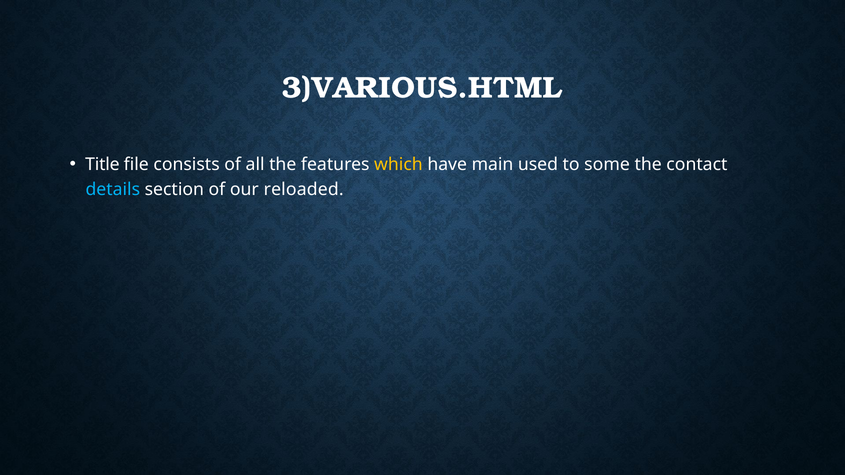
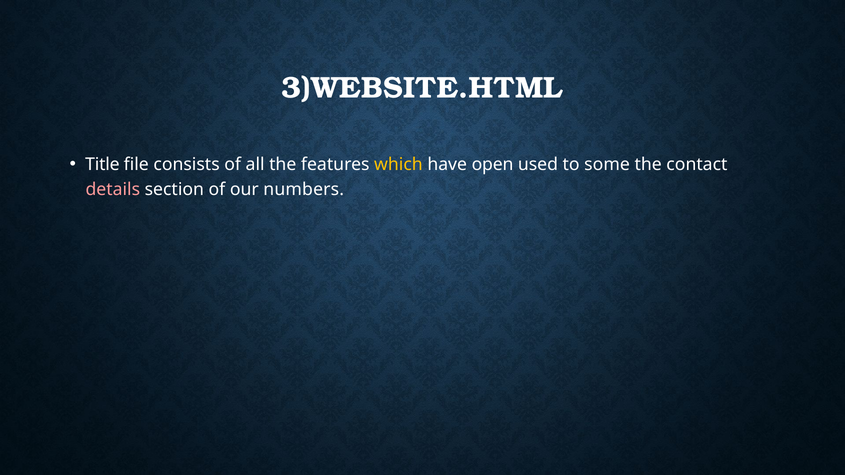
3)VARIOUS.HTML: 3)VARIOUS.HTML -> 3)WEBSITE.HTML
main: main -> open
details colour: light blue -> pink
reloaded: reloaded -> numbers
